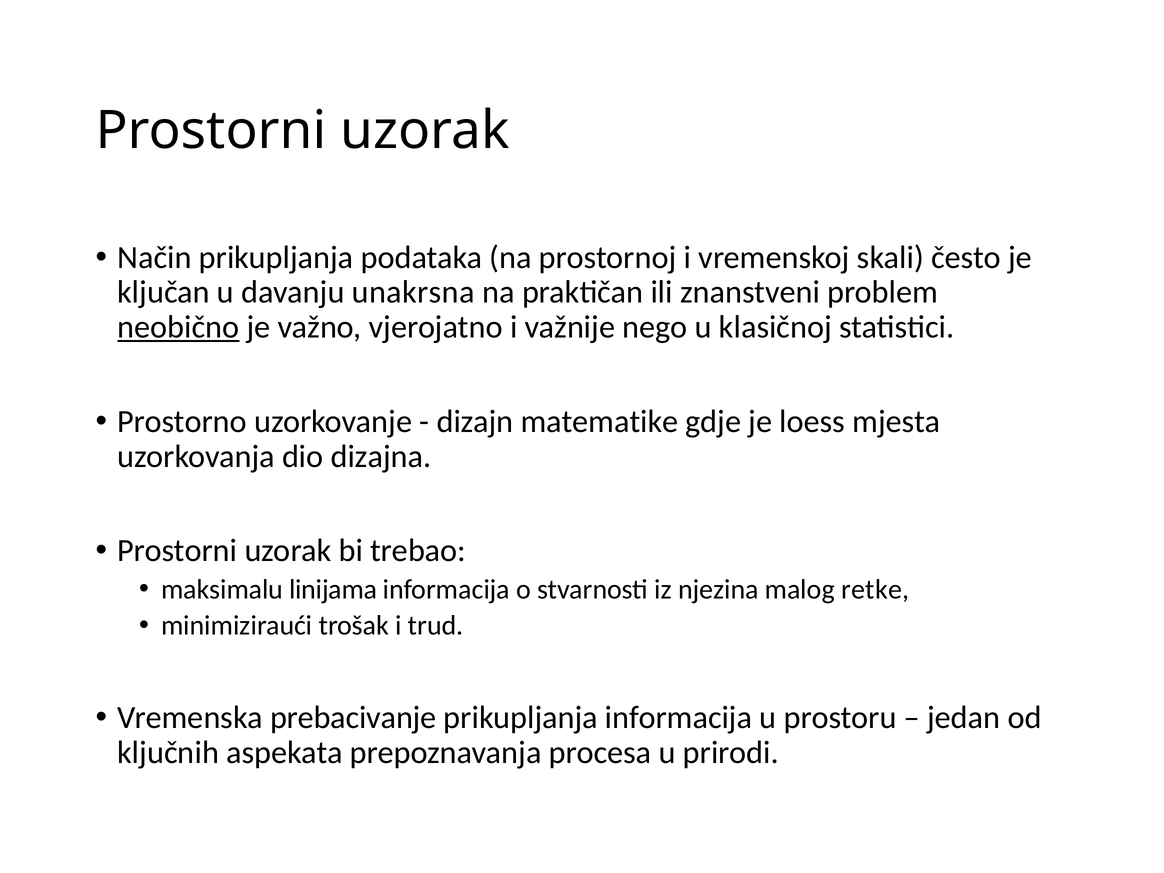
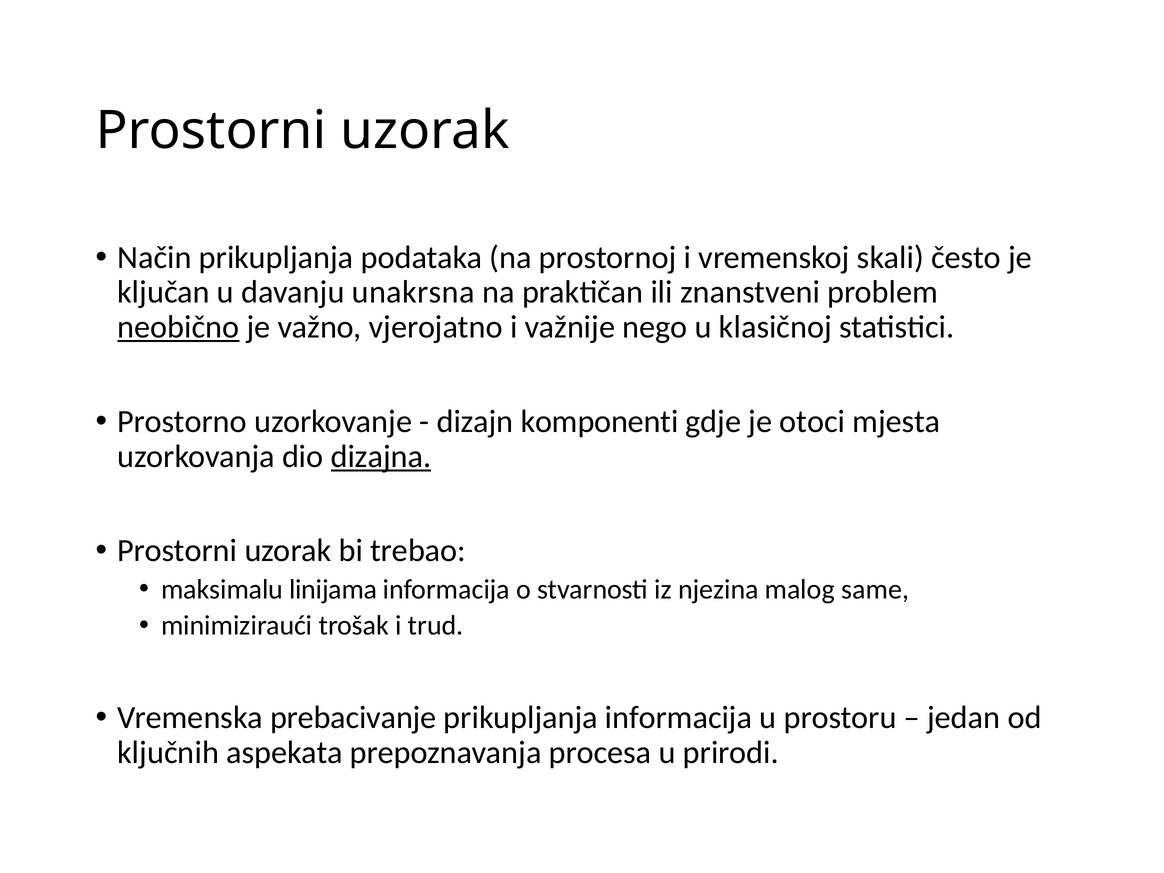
matematike: matematike -> komponenti
loess: loess -> otoci
dizajna underline: none -> present
retke: retke -> same
